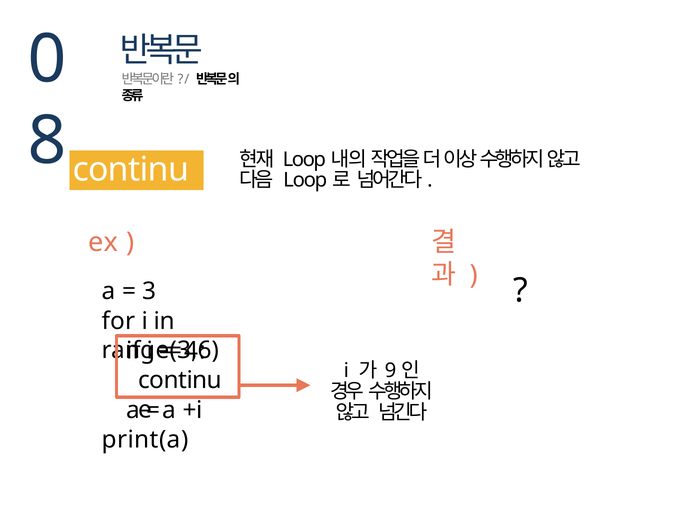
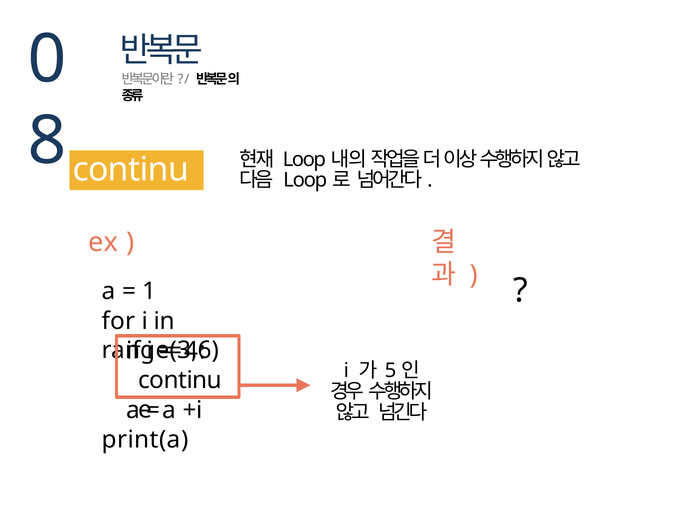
3: 3 -> 1
9: 9 -> 5
